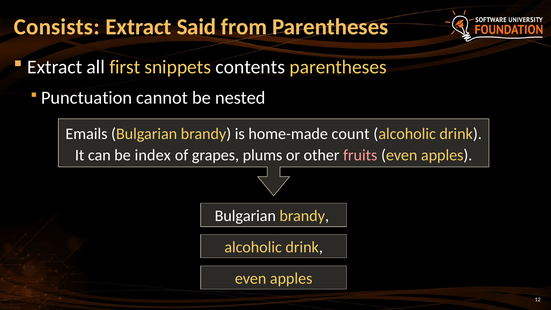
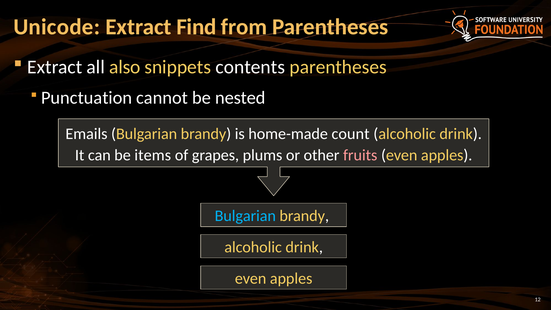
Consists: Consists -> Unicode
Said: Said -> Find
first: first -> also
index: index -> items
Bulgarian at (245, 216) colour: white -> light blue
